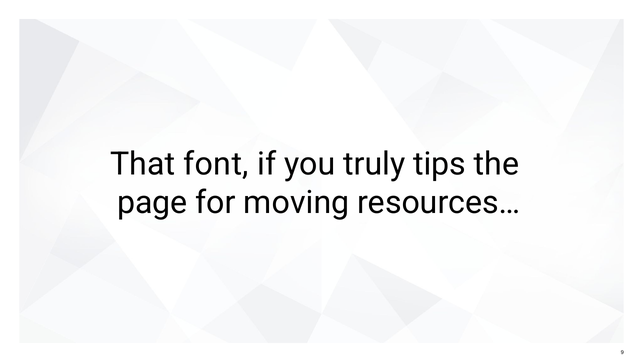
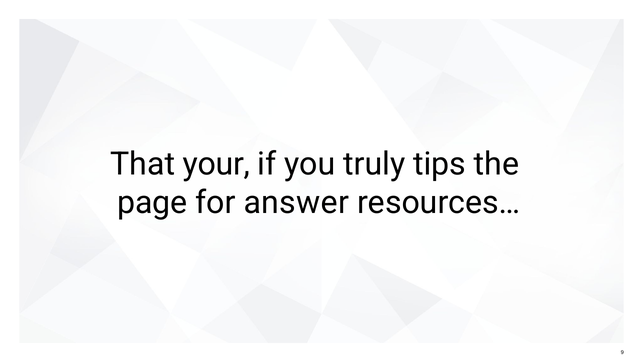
font: font -> your
moving: moving -> answer
